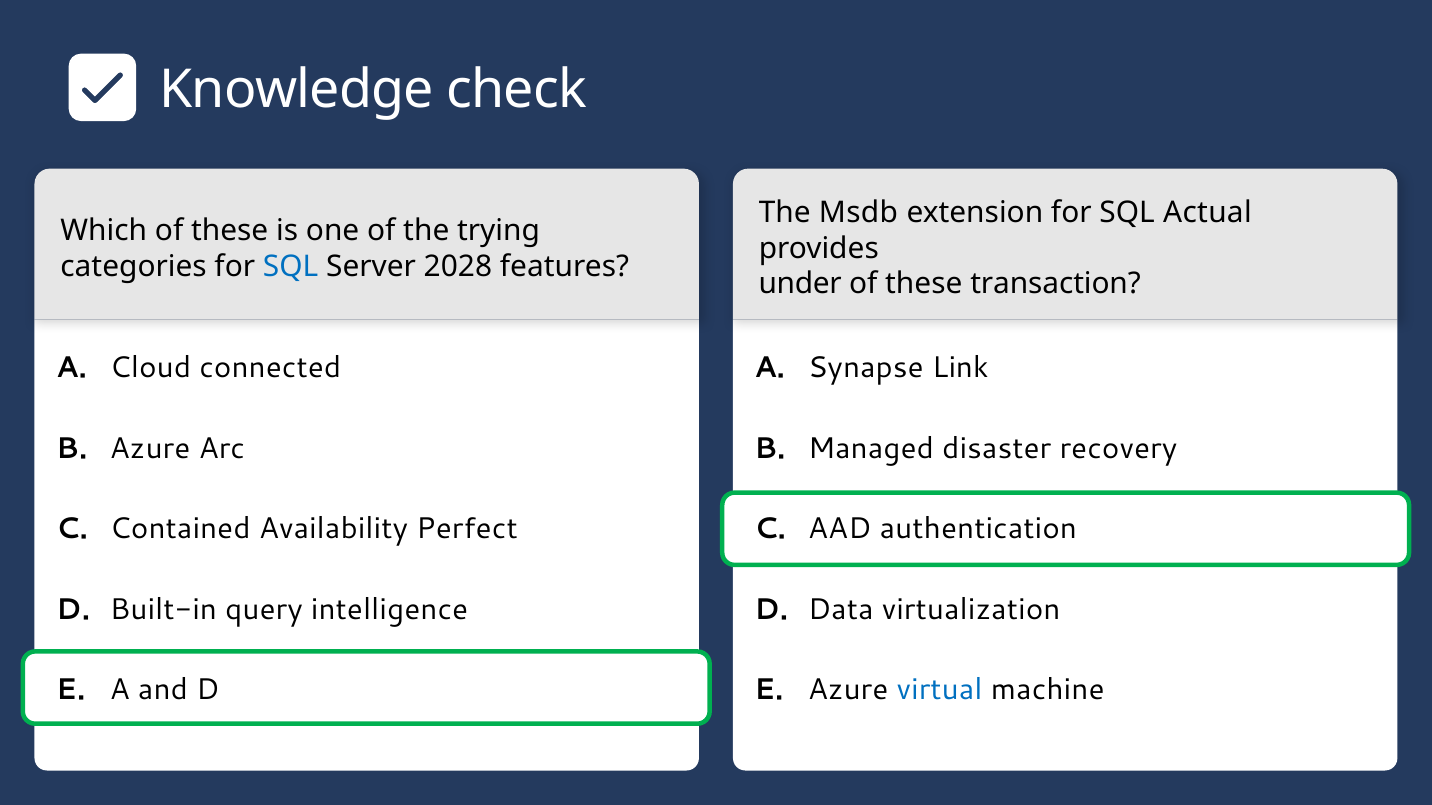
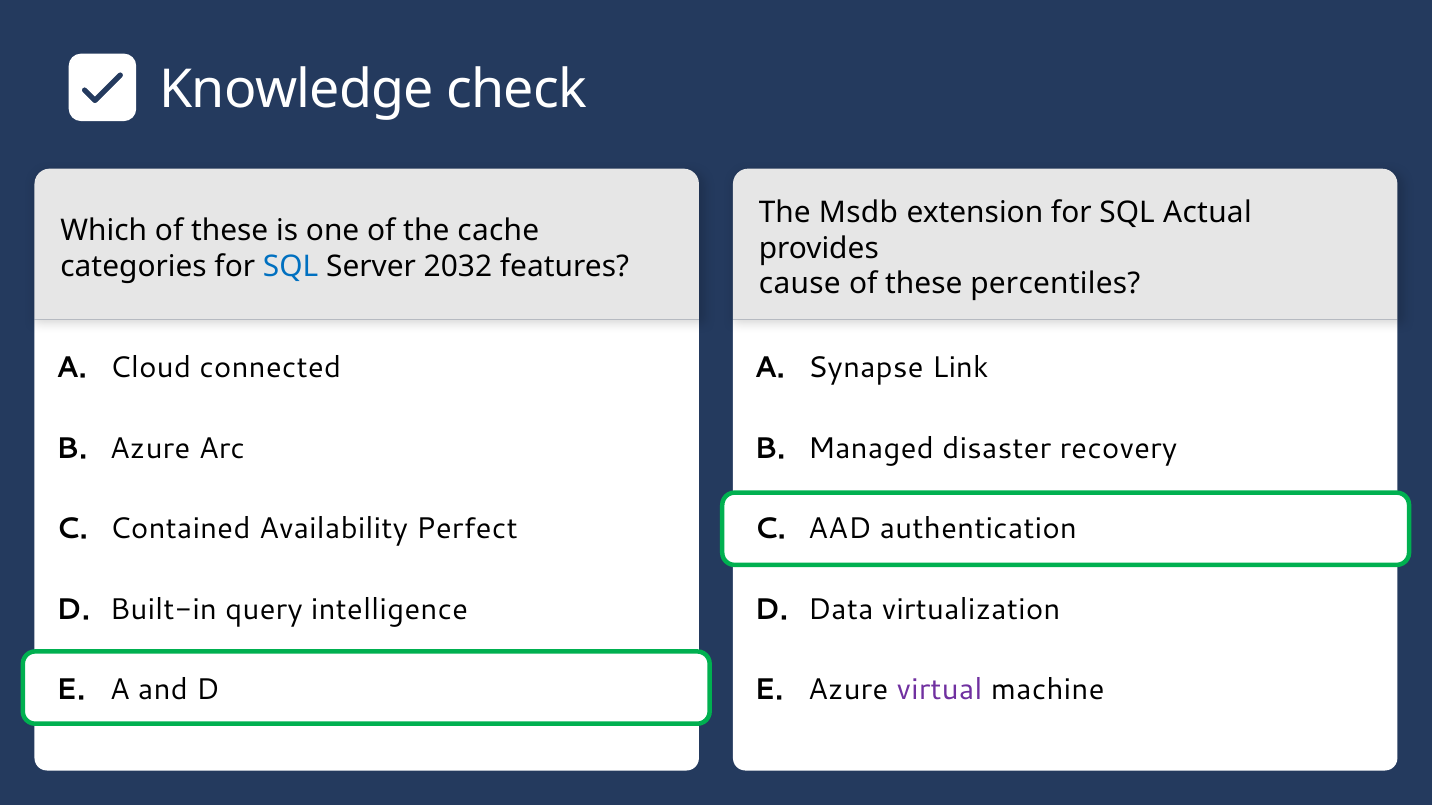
trying: trying -> cache
2028: 2028 -> 2032
under: under -> cause
transaction: transaction -> percentiles
virtual colour: blue -> purple
